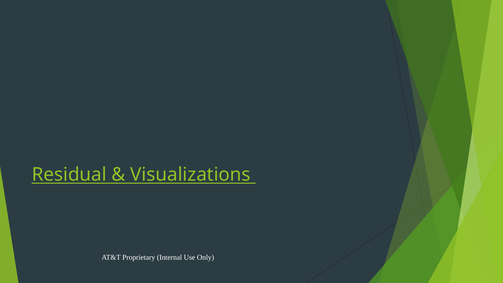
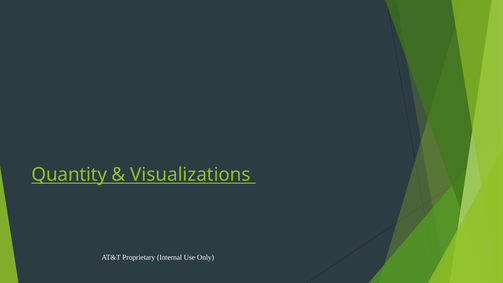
Residual: Residual -> Quantity
